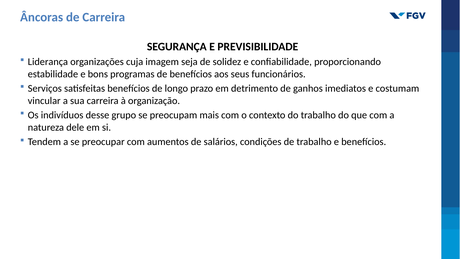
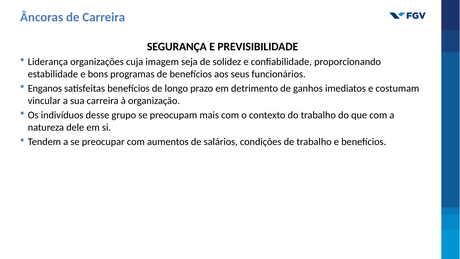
Serviços: Serviços -> Enganos
